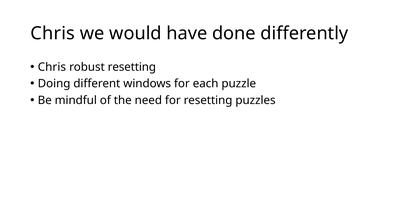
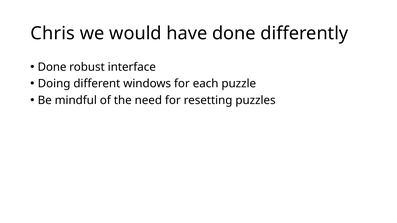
Chris at (52, 67): Chris -> Done
robust resetting: resetting -> interface
